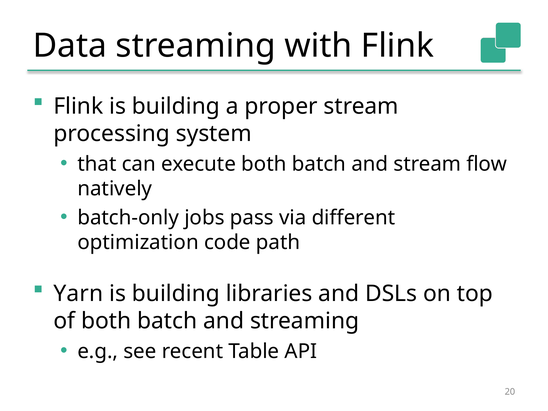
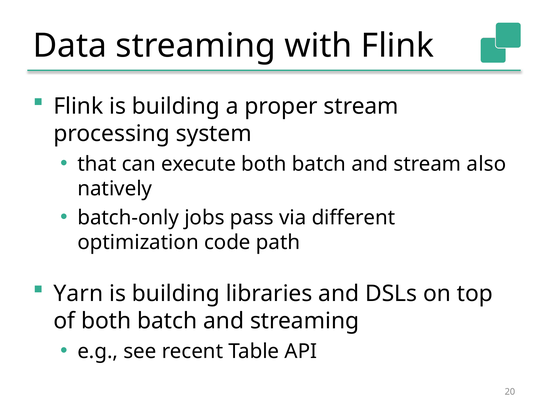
flow: flow -> also
